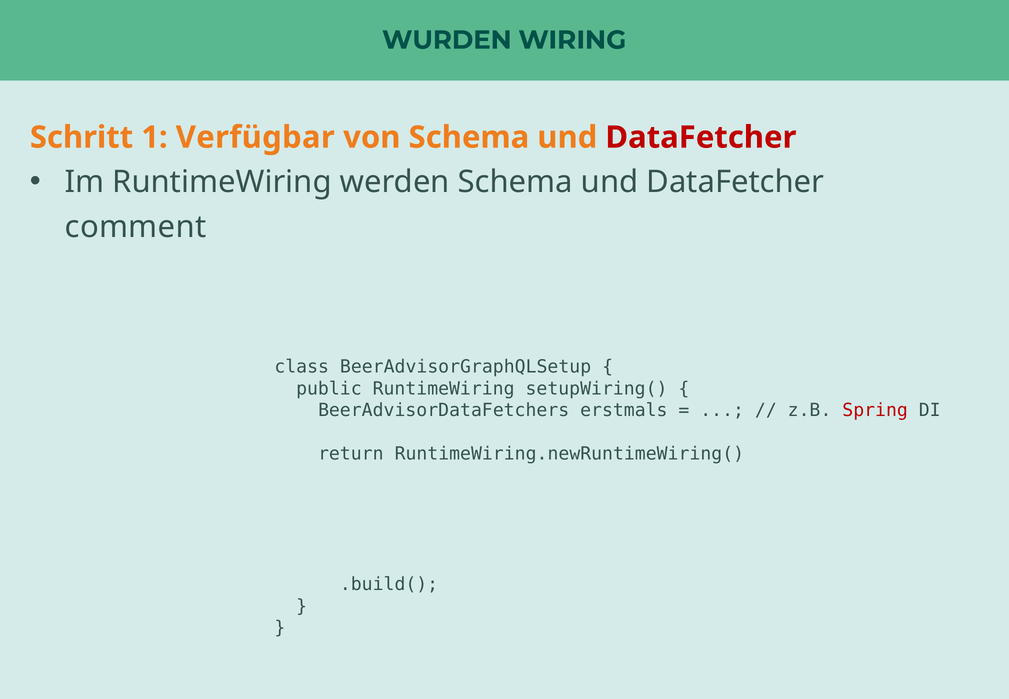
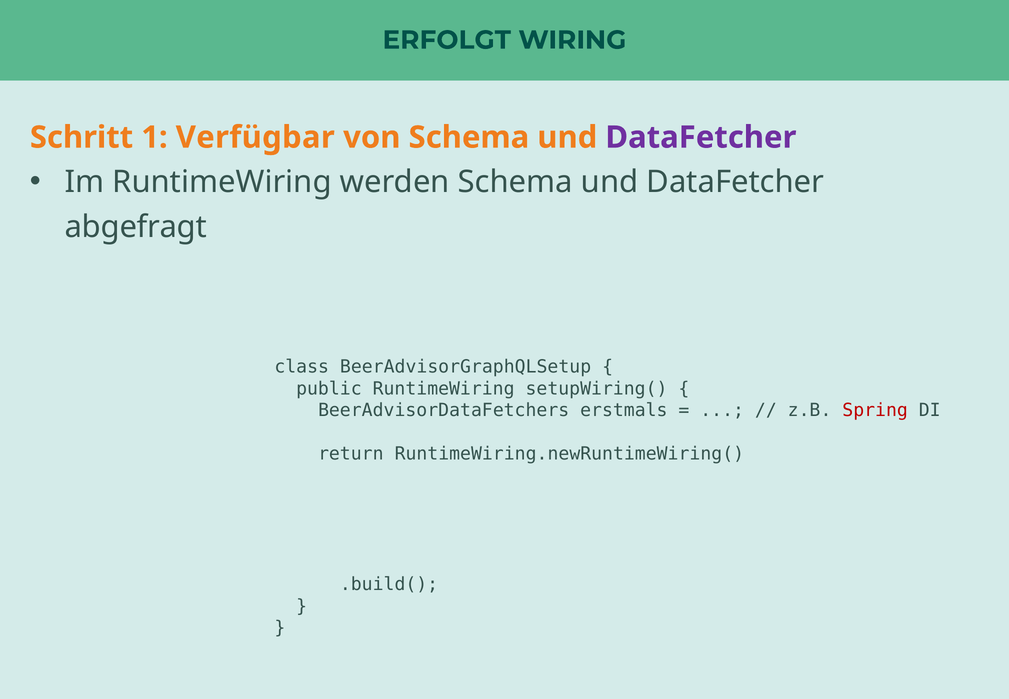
WURDEN: WURDEN -> ERFOLGT
DataFetcher at (701, 137) colour: red -> purple
comment: comment -> abgefragt
